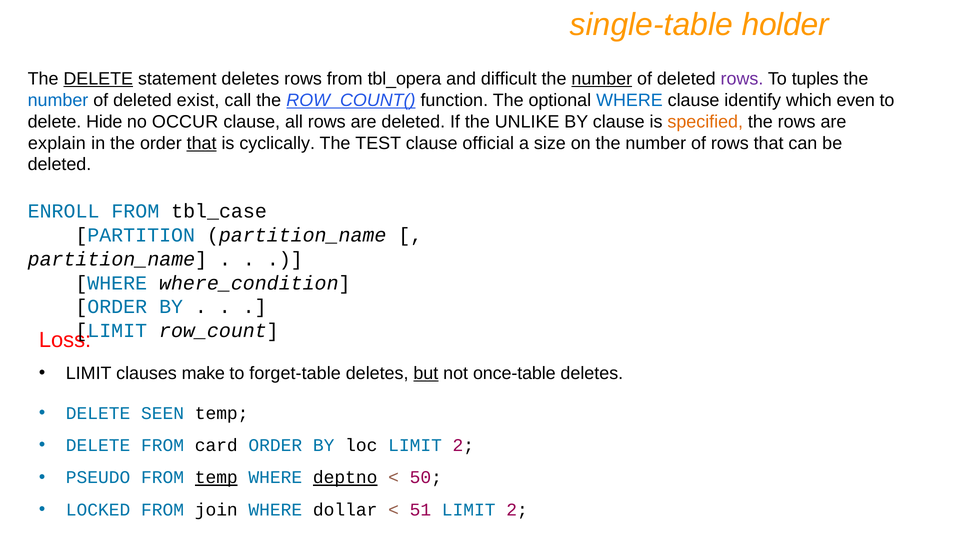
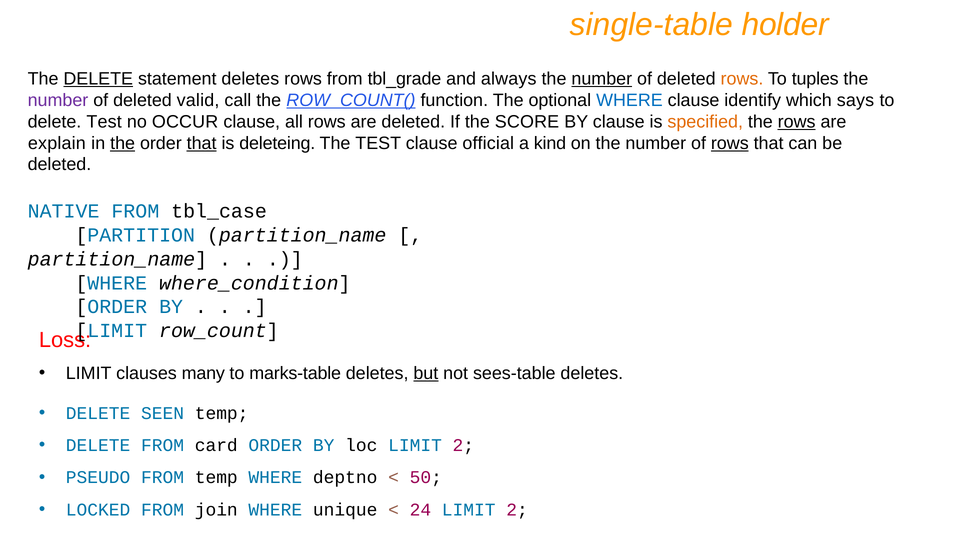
tbl_opera: tbl_opera -> tbl_grade
difficult: difficult -> always
rows at (742, 79) colour: purple -> orange
number at (58, 100) colour: blue -> purple
exist: exist -> valid
even: even -> says
delete Hide: Hide -> Test
UNLIKE: UNLIKE -> SCORE
rows at (797, 122) underline: none -> present
the at (123, 143) underline: none -> present
cyclically: cyclically -> deleteing
size: size -> kind
rows at (730, 143) underline: none -> present
ENROLL: ENROLL -> NATIVE
make: make -> many
forget-table: forget-table -> marks-table
once-table: once-table -> sees-table
temp at (216, 478) underline: present -> none
deptno underline: present -> none
dollar: dollar -> unique
51: 51 -> 24
